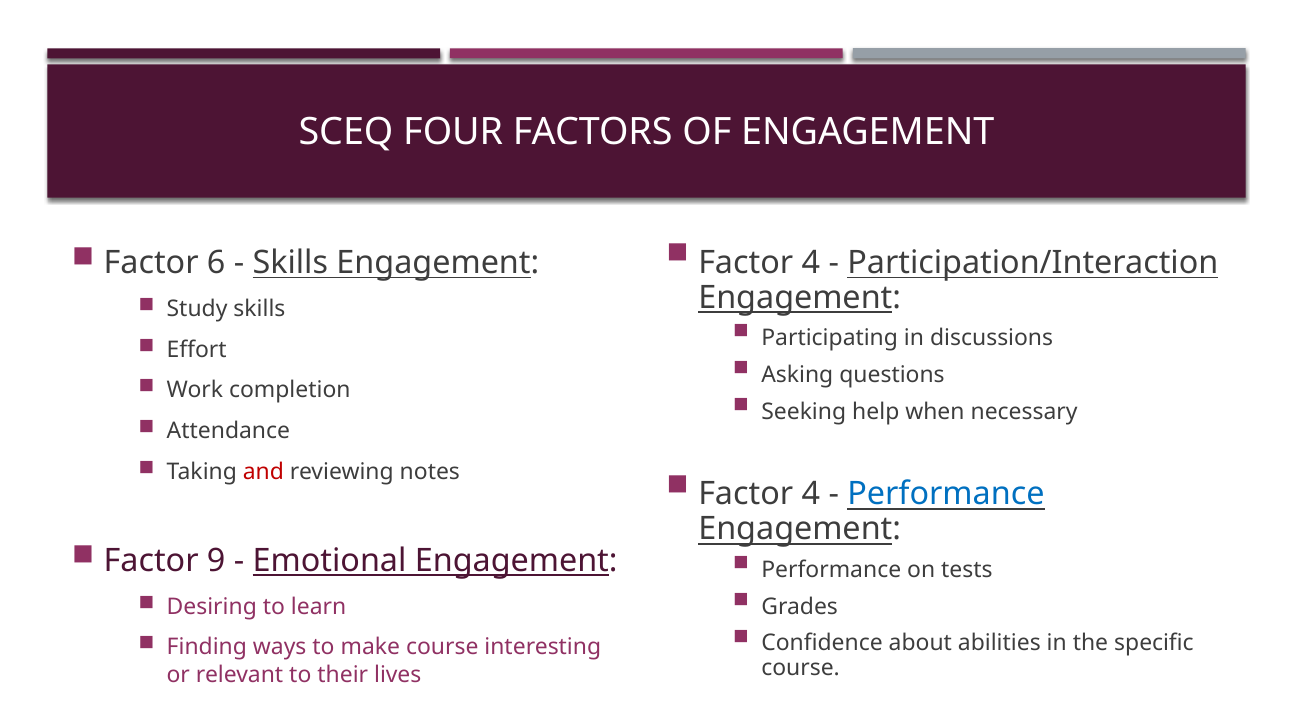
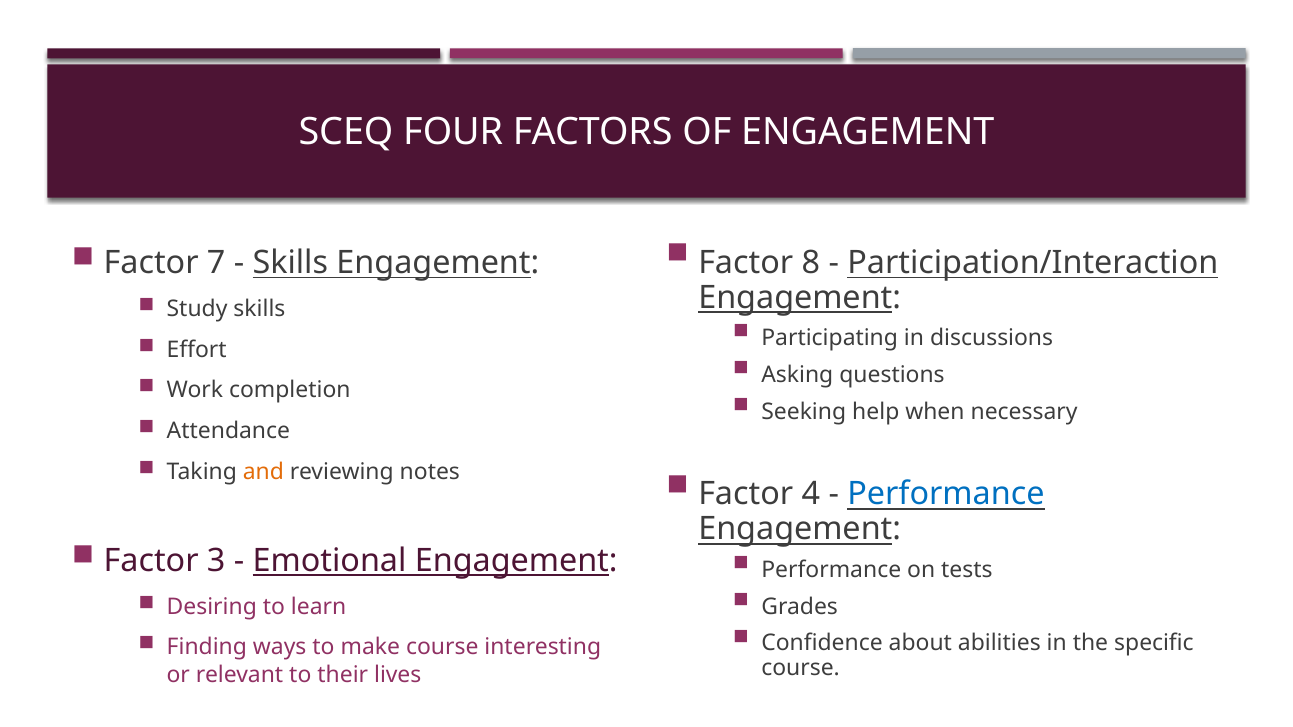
4 at (811, 263): 4 -> 8
6: 6 -> 7
and colour: red -> orange
9: 9 -> 3
